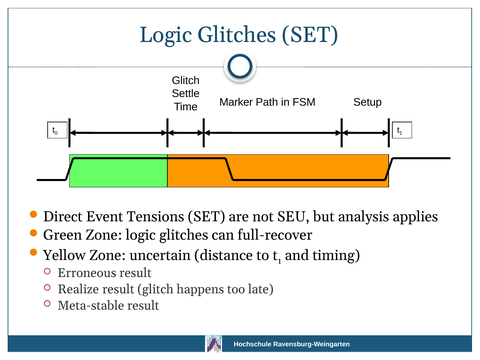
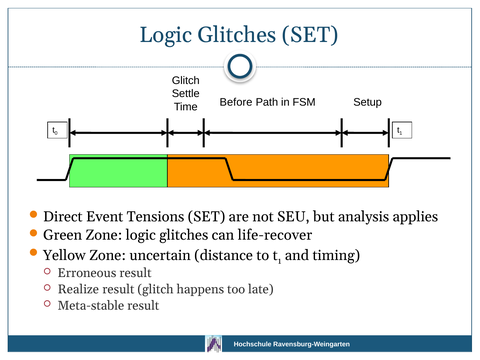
Marker: Marker -> Before
full-recover: full-recover -> life-recover
